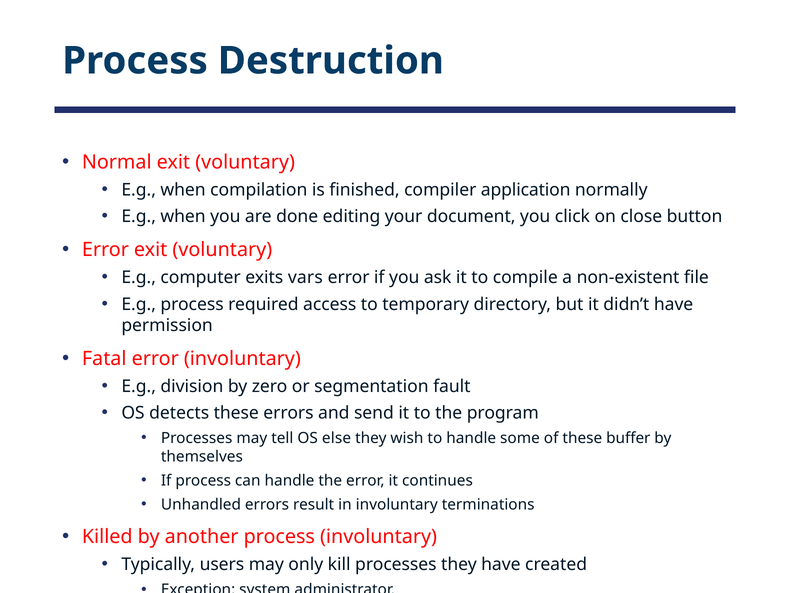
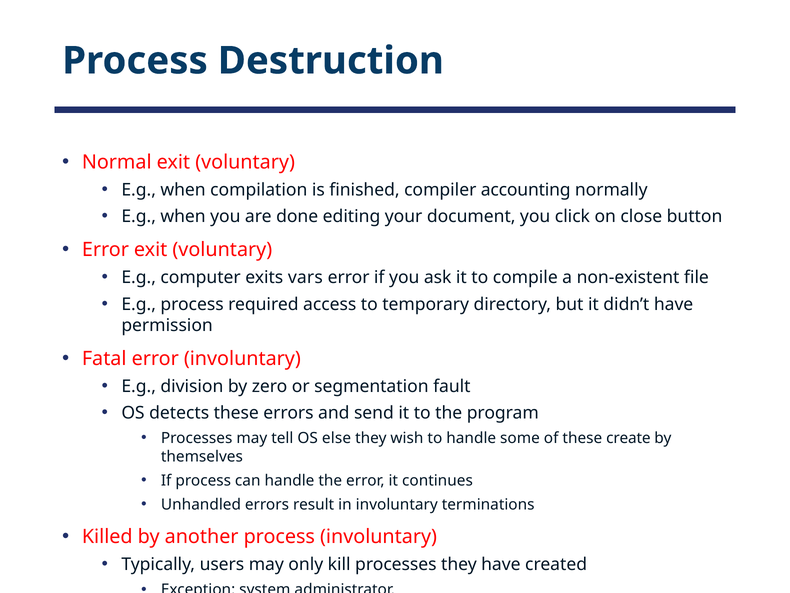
application: application -> accounting
buffer: buffer -> create
